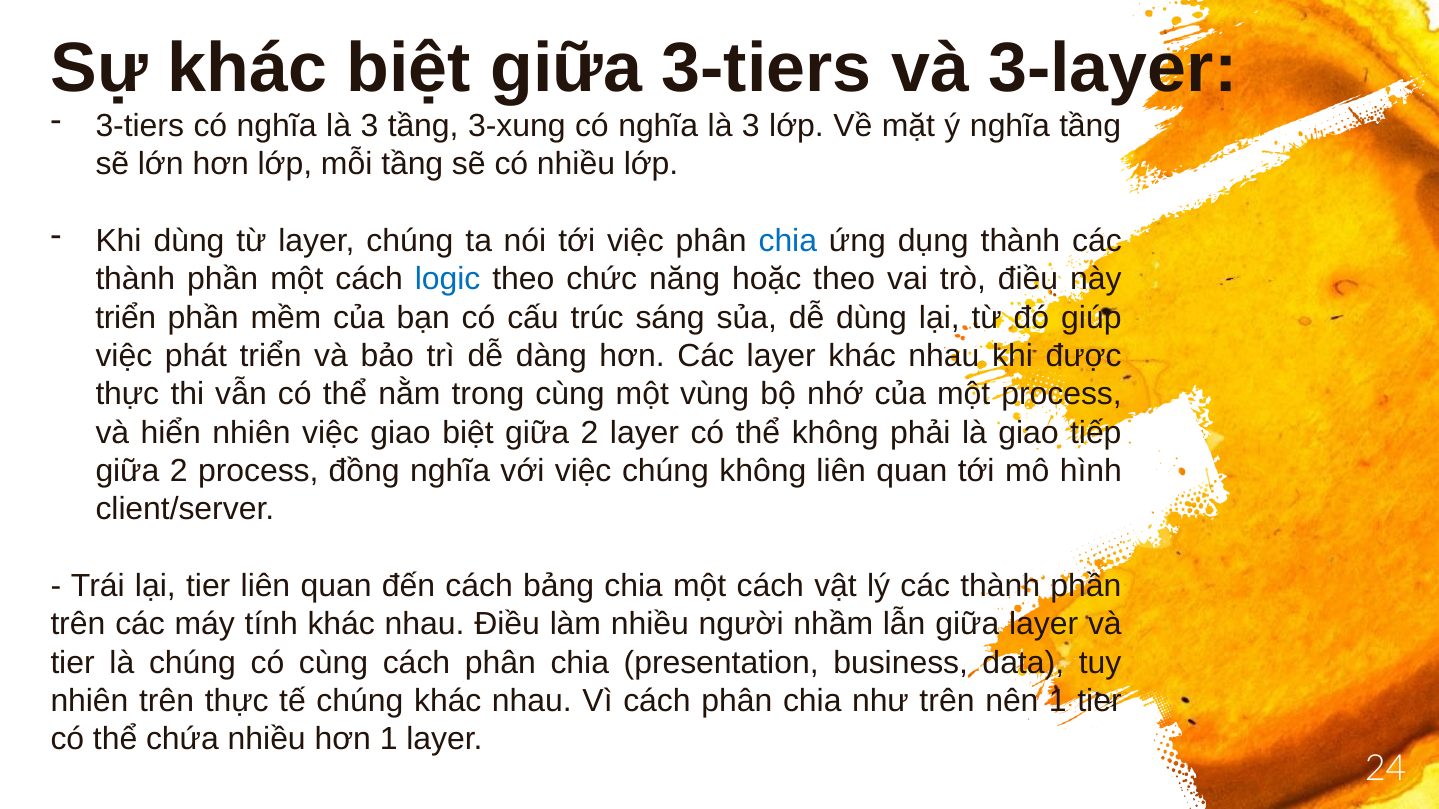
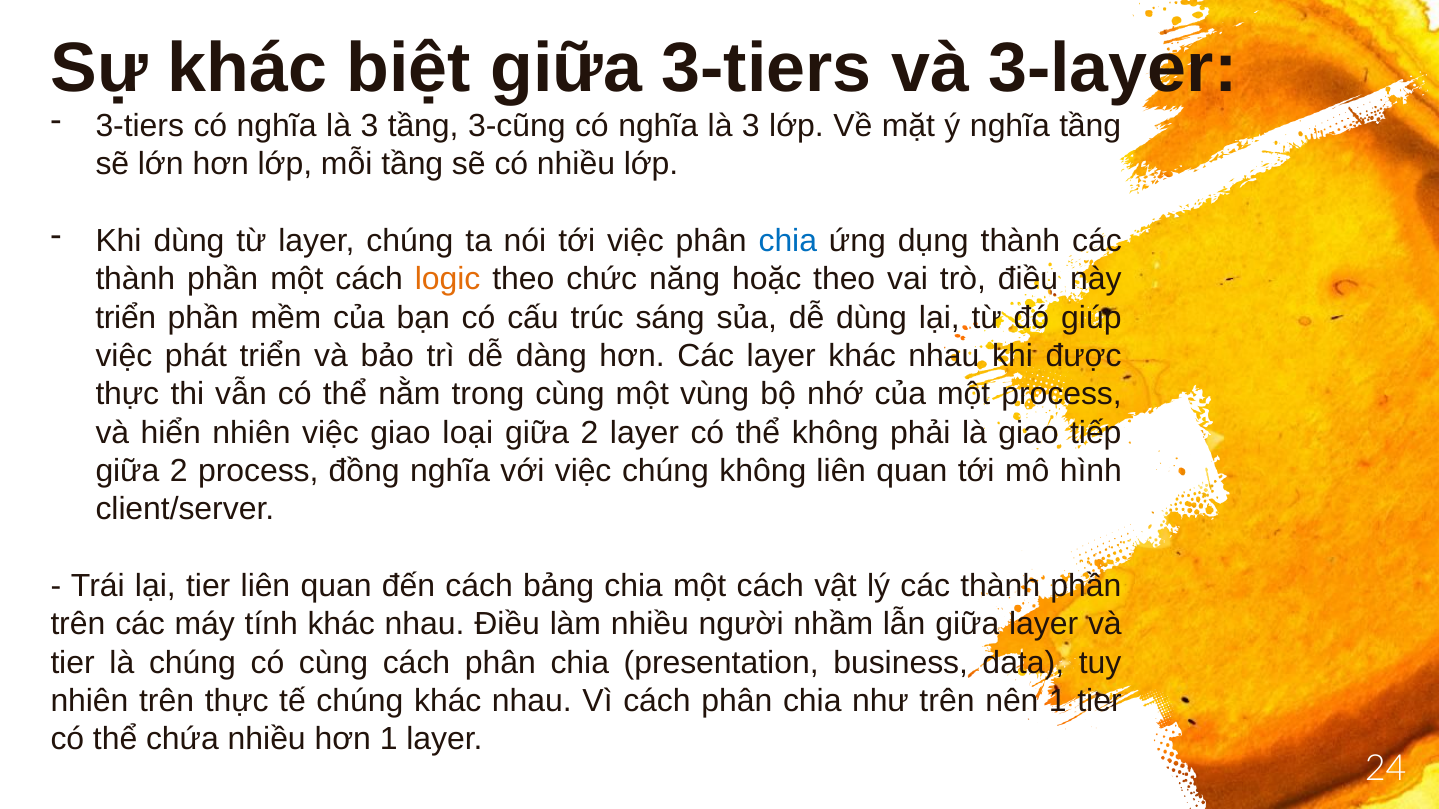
3-xung: 3-xung -> 3-cũng
logic colour: blue -> orange
giao biệt: biệt -> loại
